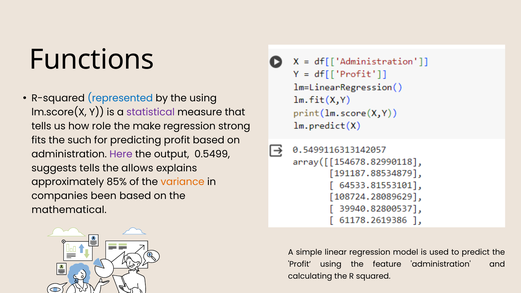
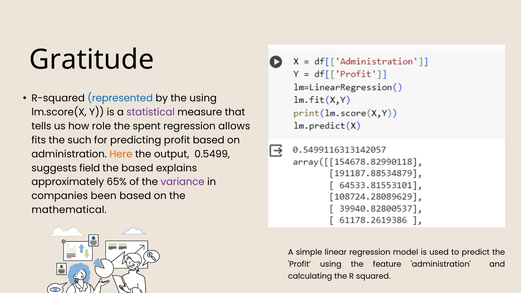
Functions: Functions -> Gratitude
make: make -> spent
strong: strong -> allows
Here colour: purple -> orange
suggests tells: tells -> field
the allows: allows -> based
85%: 85% -> 65%
variance colour: orange -> purple
